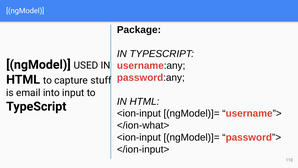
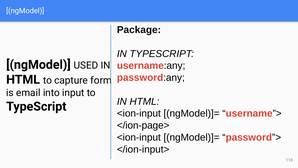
stuff: stuff -> form
</ion-what>: </ion-what> -> </ion-page>
